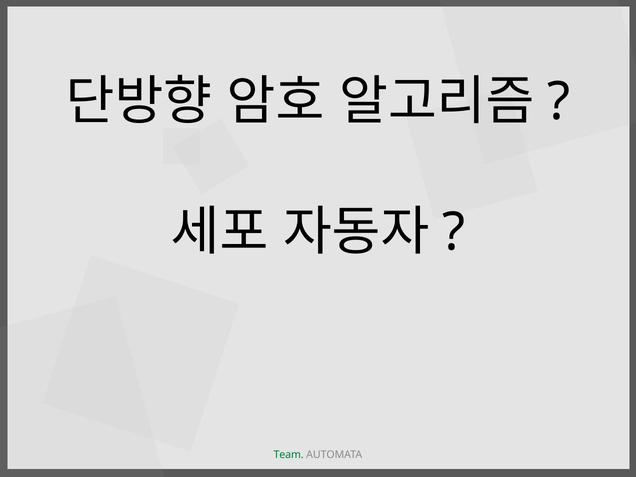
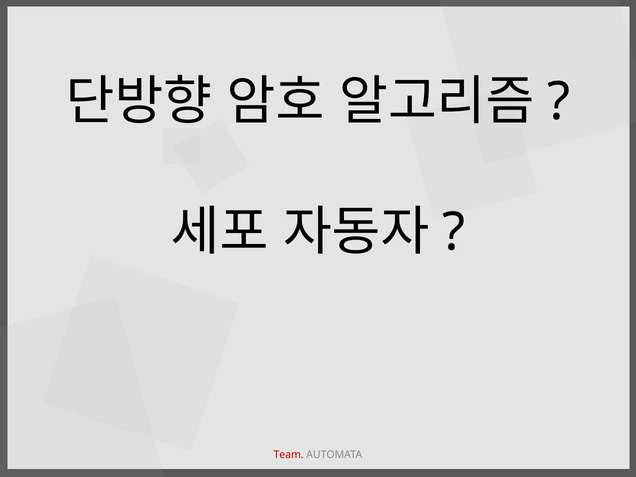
Team colour: green -> red
